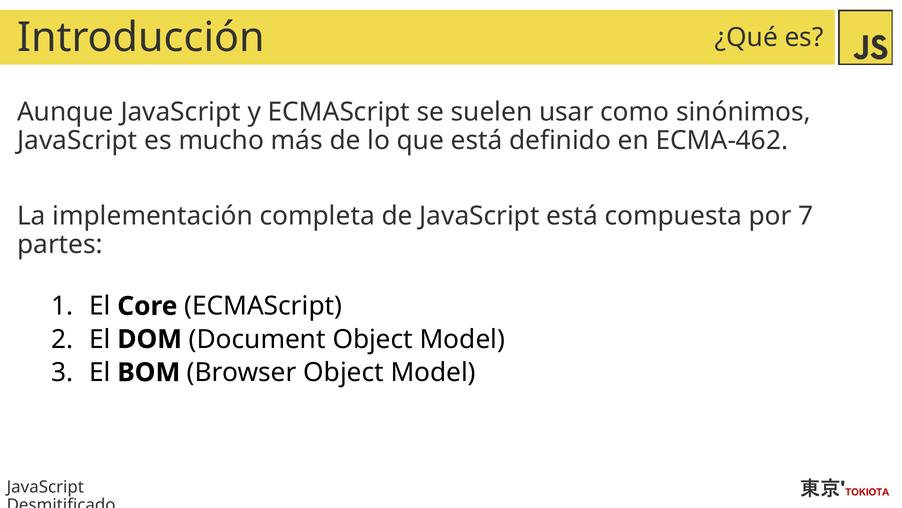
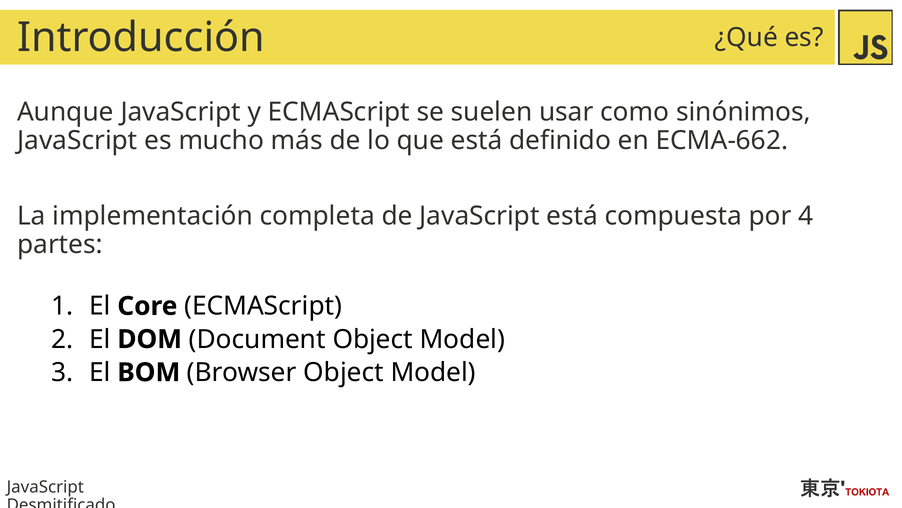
ECMA-462: ECMA-462 -> ECMA-662
7: 7 -> 4
